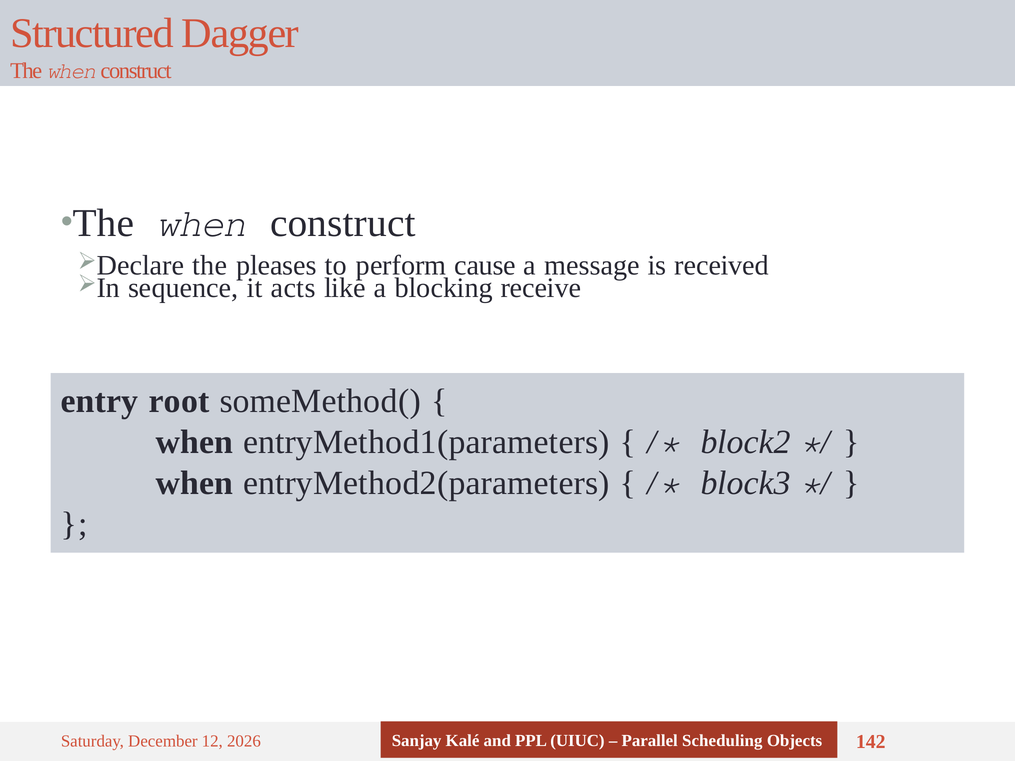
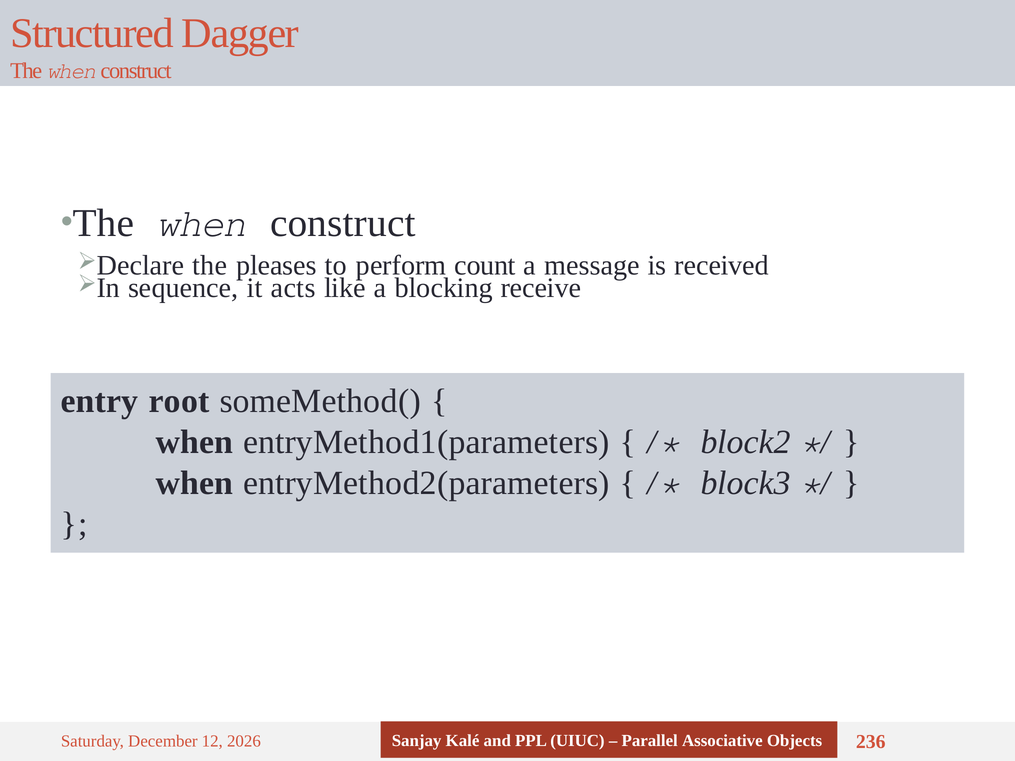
cause: cause -> count
Scheduling: Scheduling -> Associative
142: 142 -> 236
